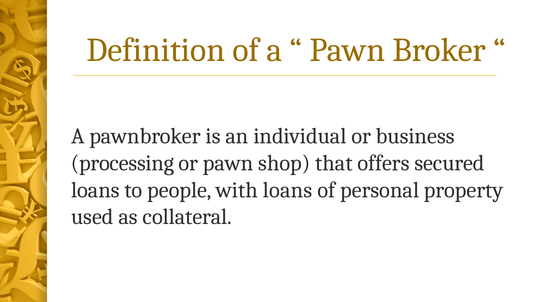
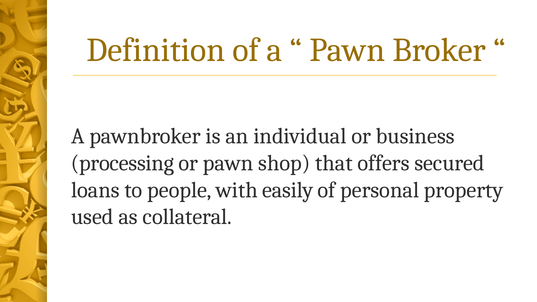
with loans: loans -> easily
